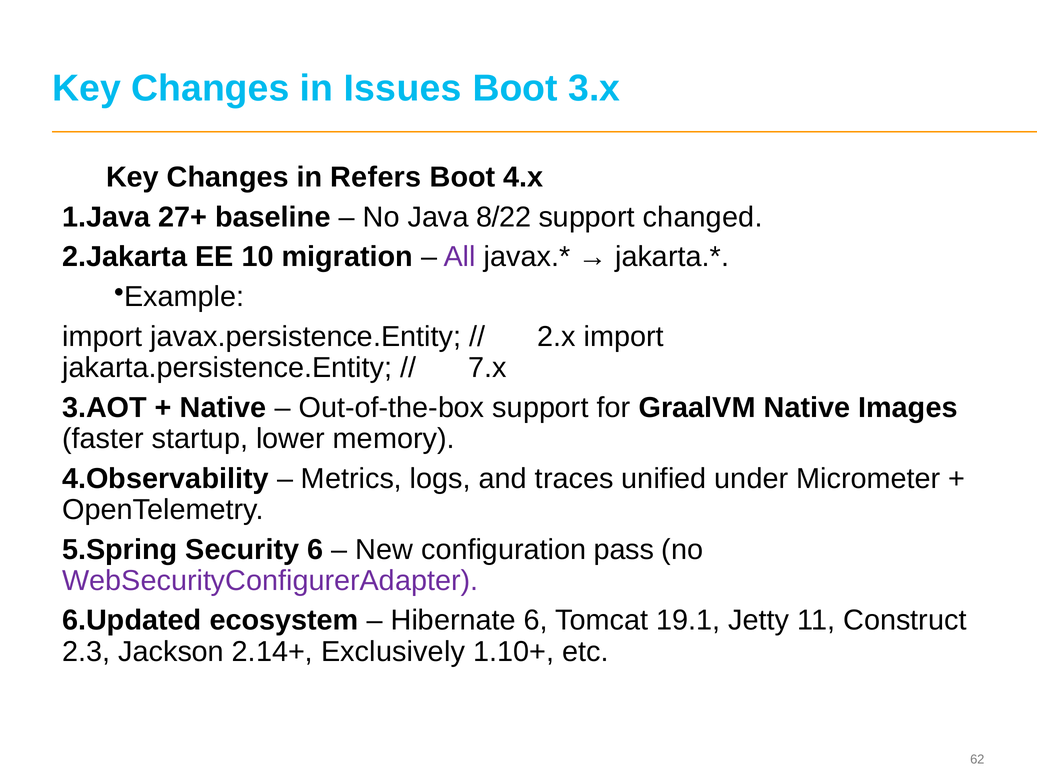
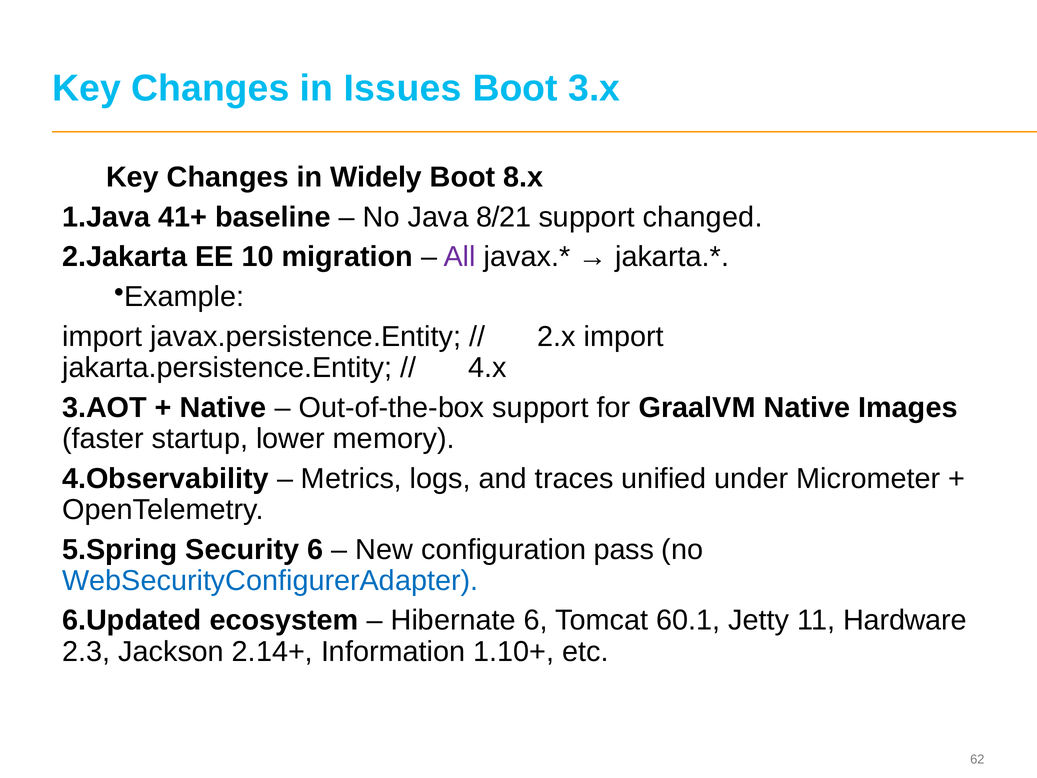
Refers: Refers -> Widely
4.x: 4.x -> 8.x
27+: 27+ -> 41+
8/22: 8/22 -> 8/21
7.x: 7.x -> 4.x
WebSecurityConfigurerAdapter colour: purple -> blue
19.1: 19.1 -> 60.1
Construct: Construct -> Hardware
Exclusively: Exclusively -> Information
